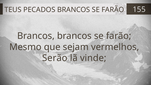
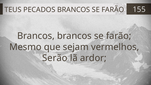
vinde: vinde -> ardor
